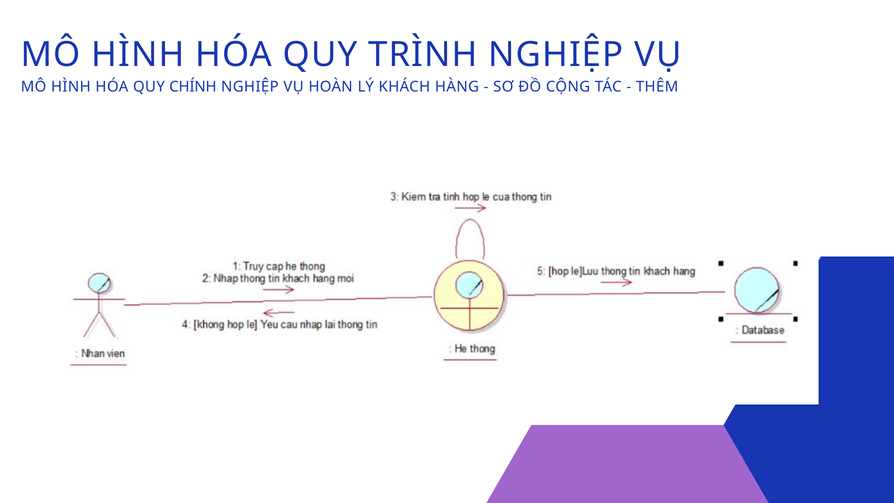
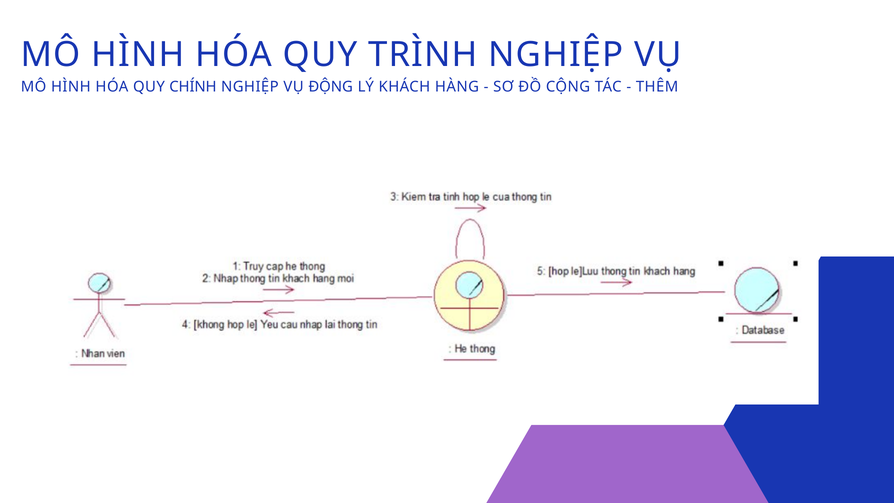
HOÀN: HOÀN -> ĐỘNG
